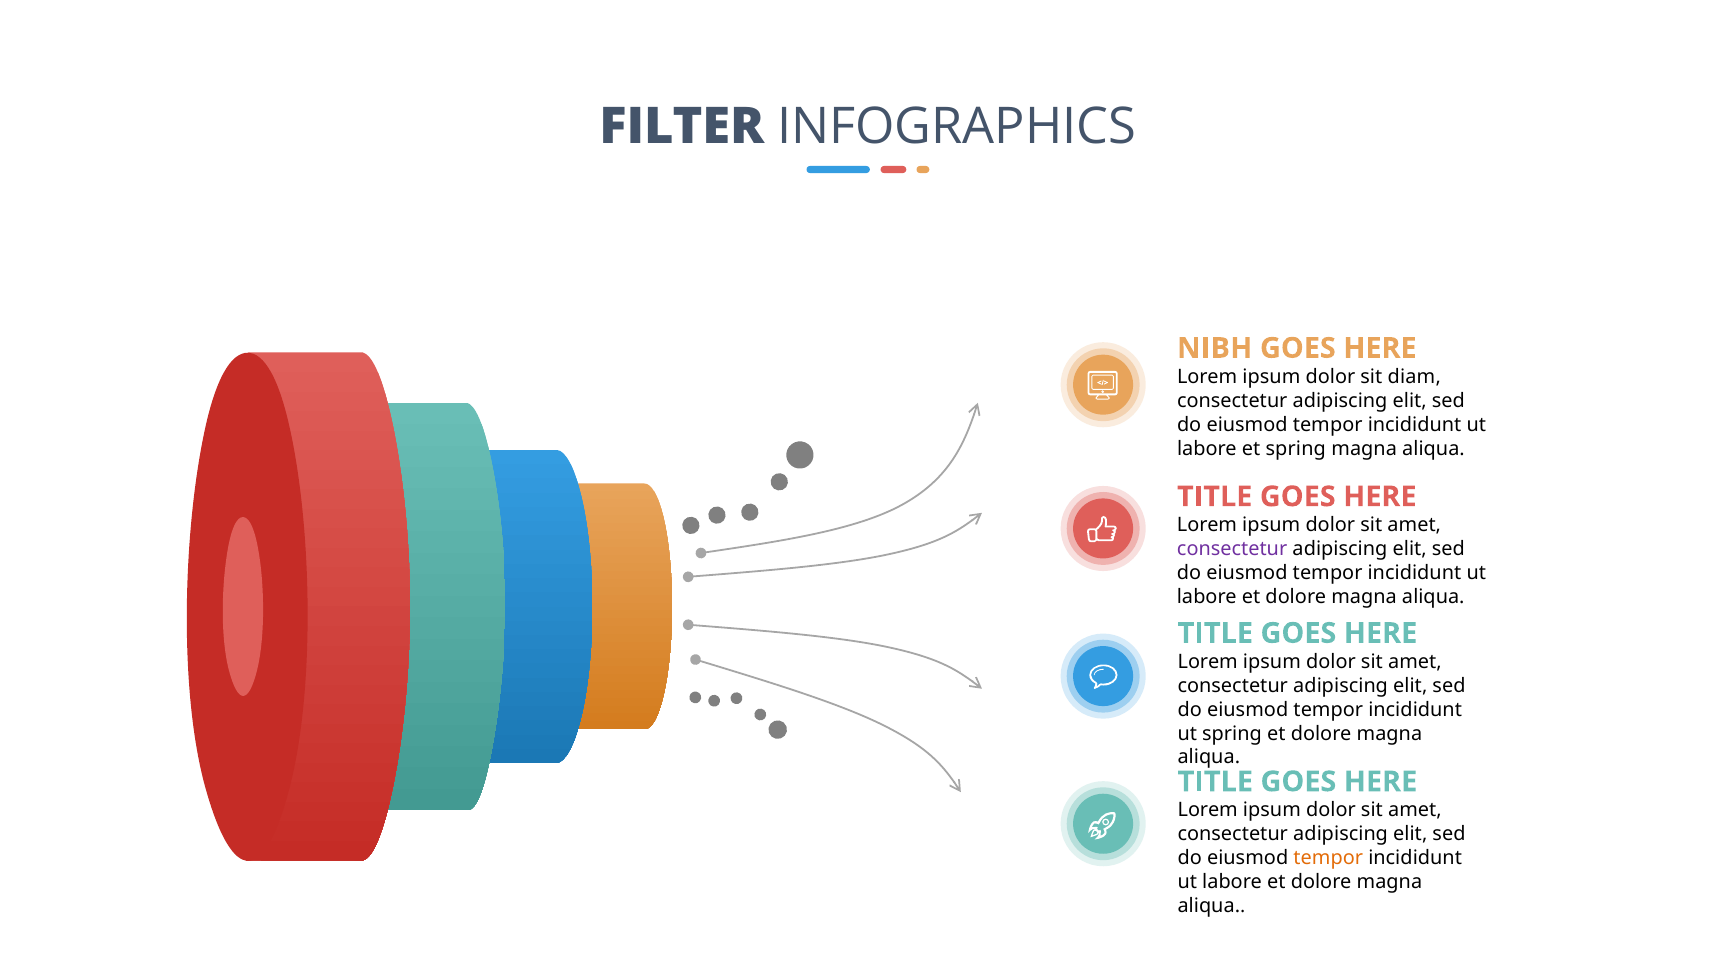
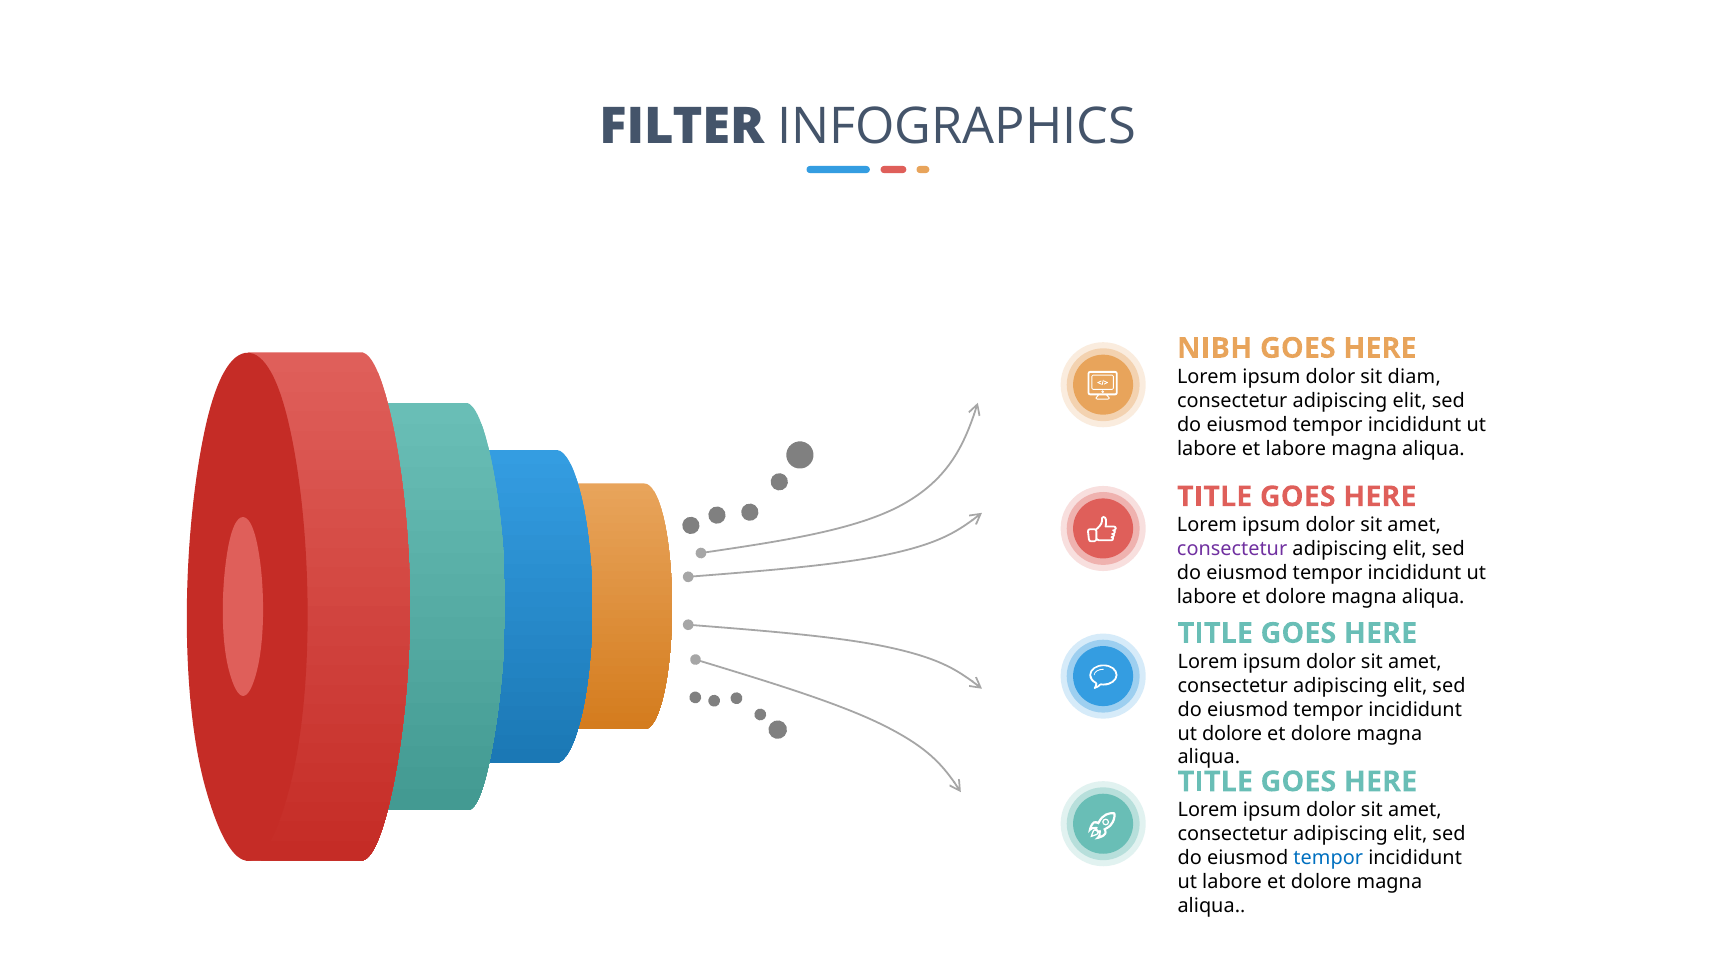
et spring: spring -> labore
ut spring: spring -> dolore
tempor at (1328, 859) colour: orange -> blue
